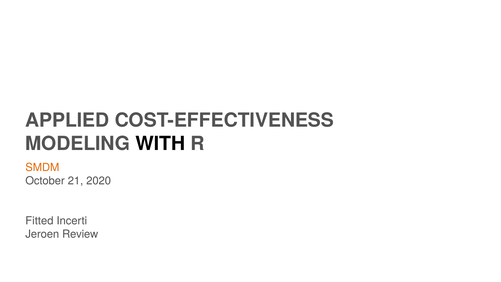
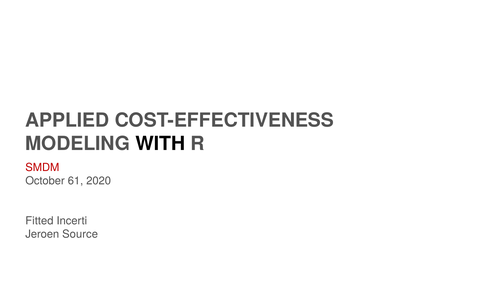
SMDM colour: orange -> red
21: 21 -> 61
Review: Review -> Source
